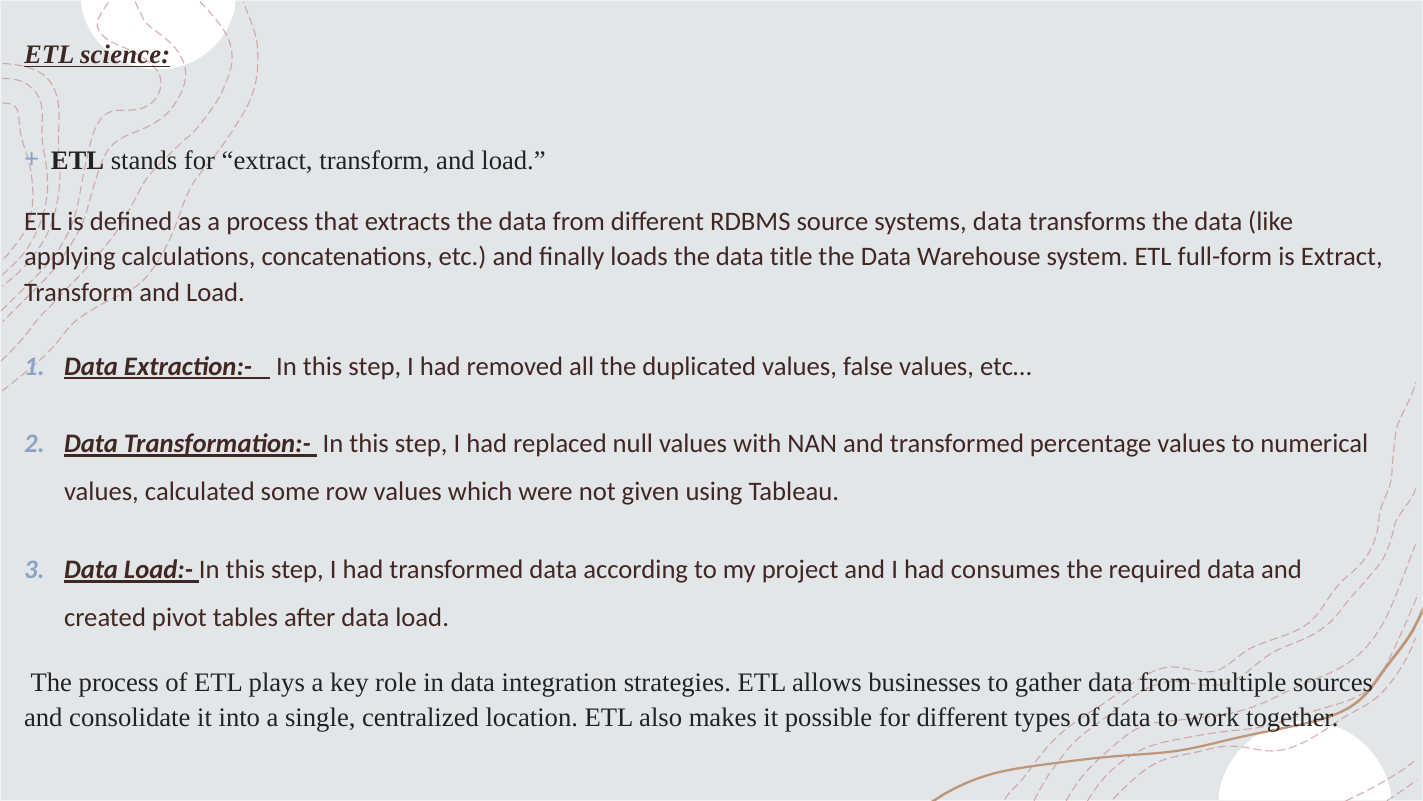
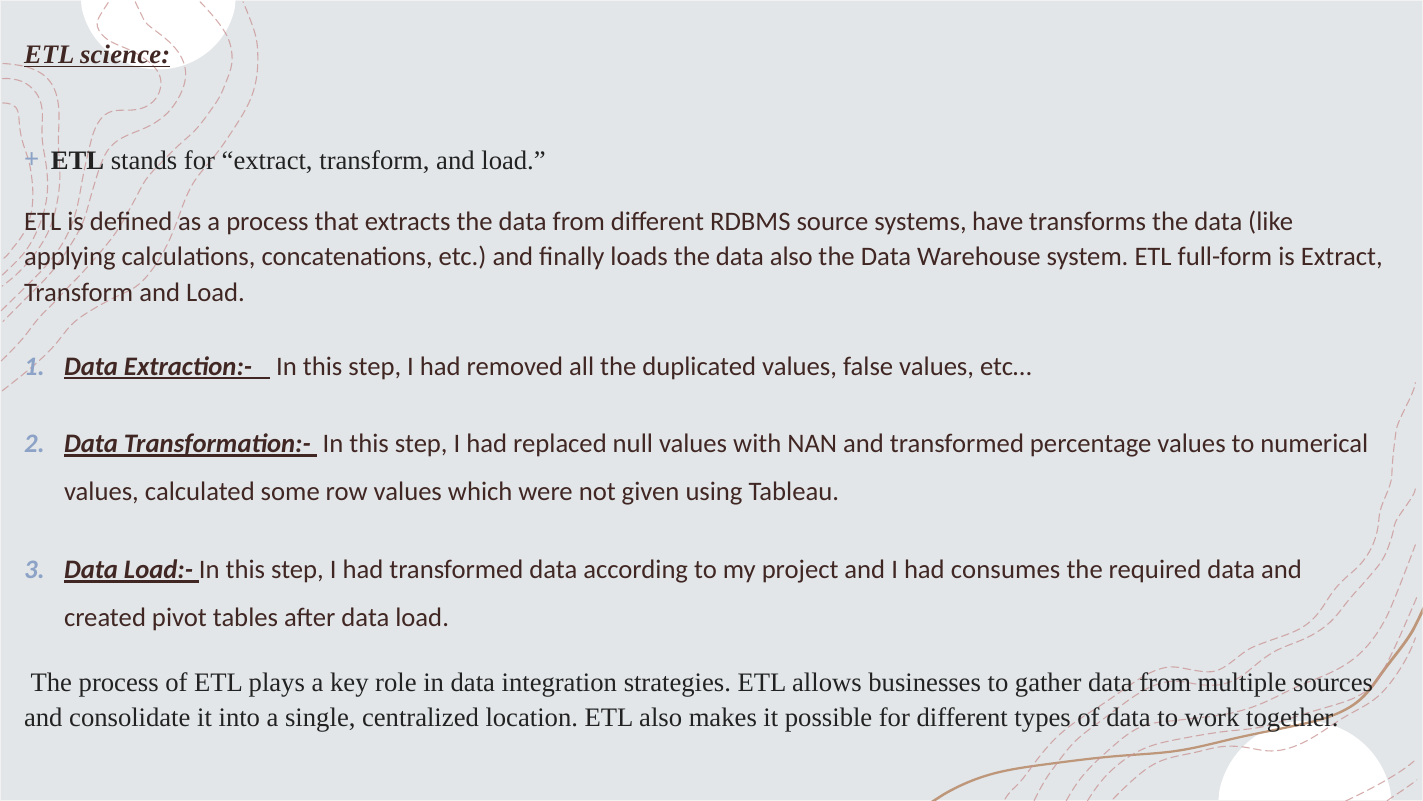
systems data: data -> have
data title: title -> also
